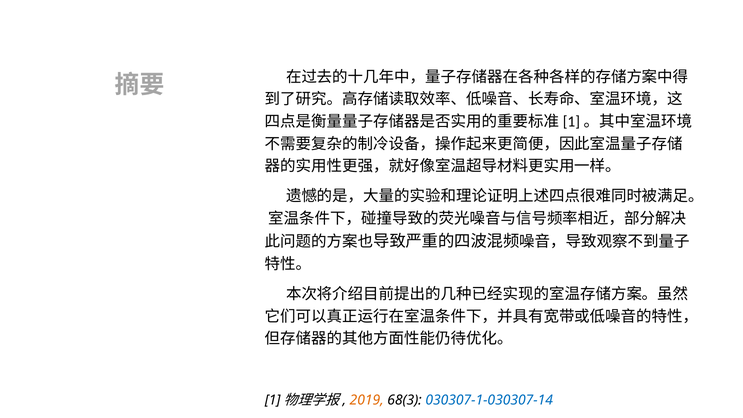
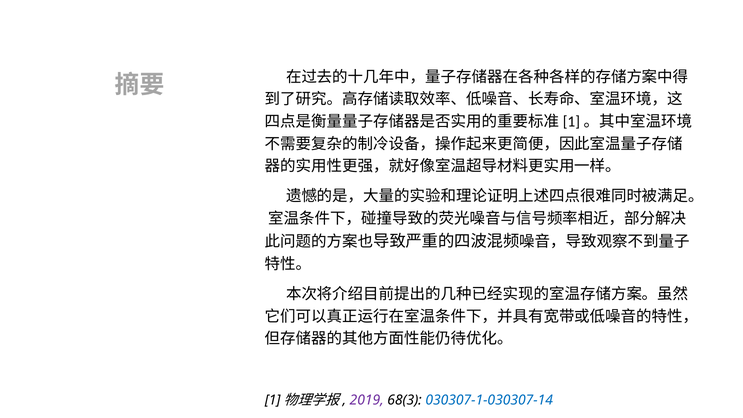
2019 colour: orange -> purple
